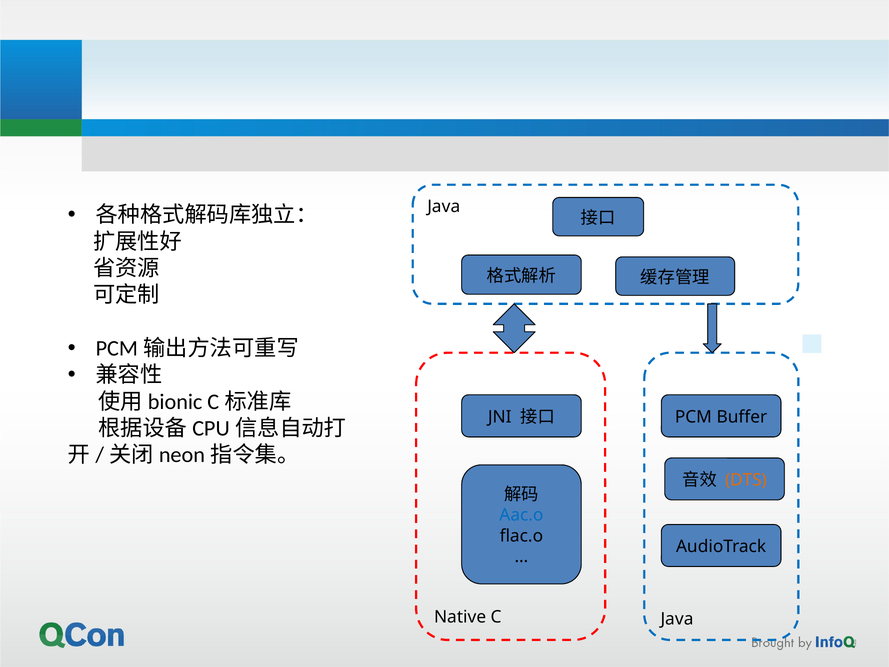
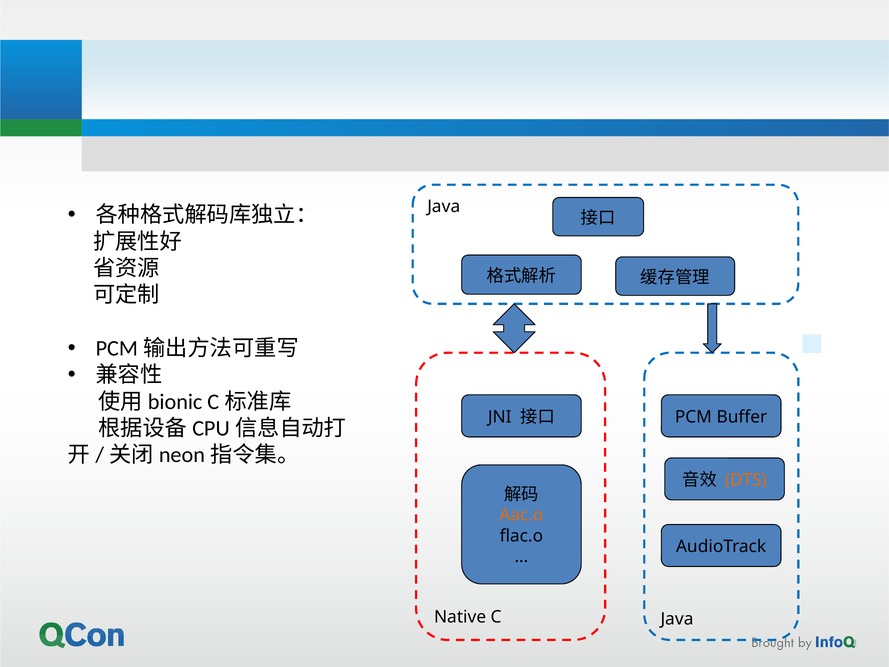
Aac.o colour: blue -> orange
